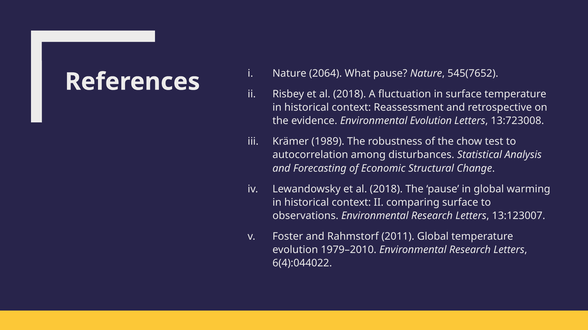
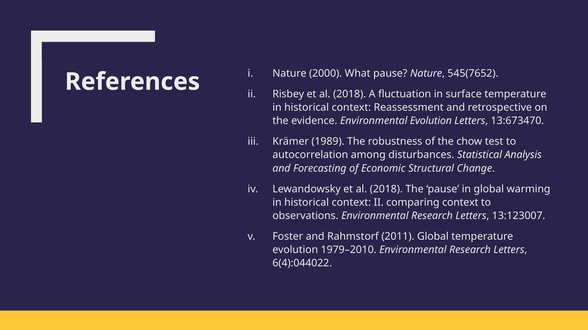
2064: 2064 -> 2000
13:723008: 13:723008 -> 13:673470
comparing surface: surface -> context
